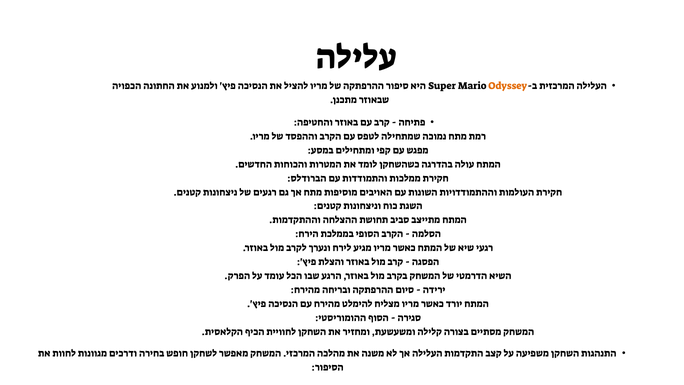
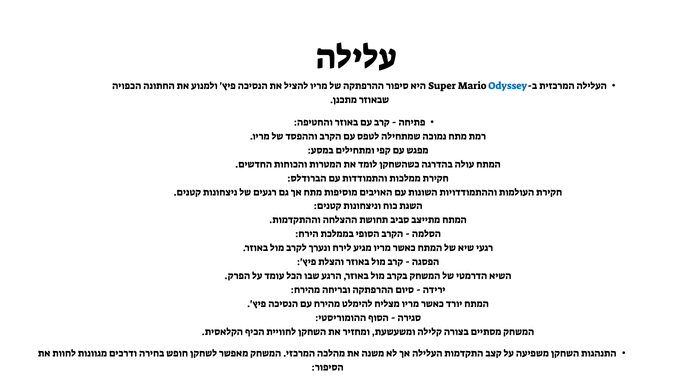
Odyssey colour: orange -> blue
